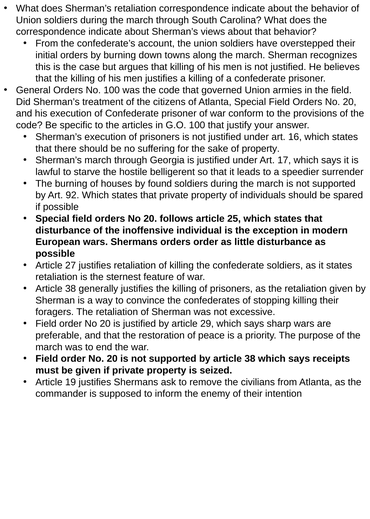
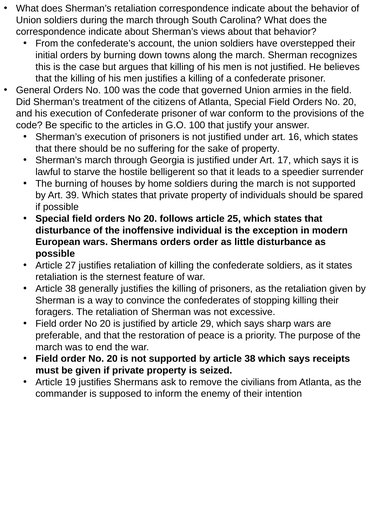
found: found -> home
92: 92 -> 39
